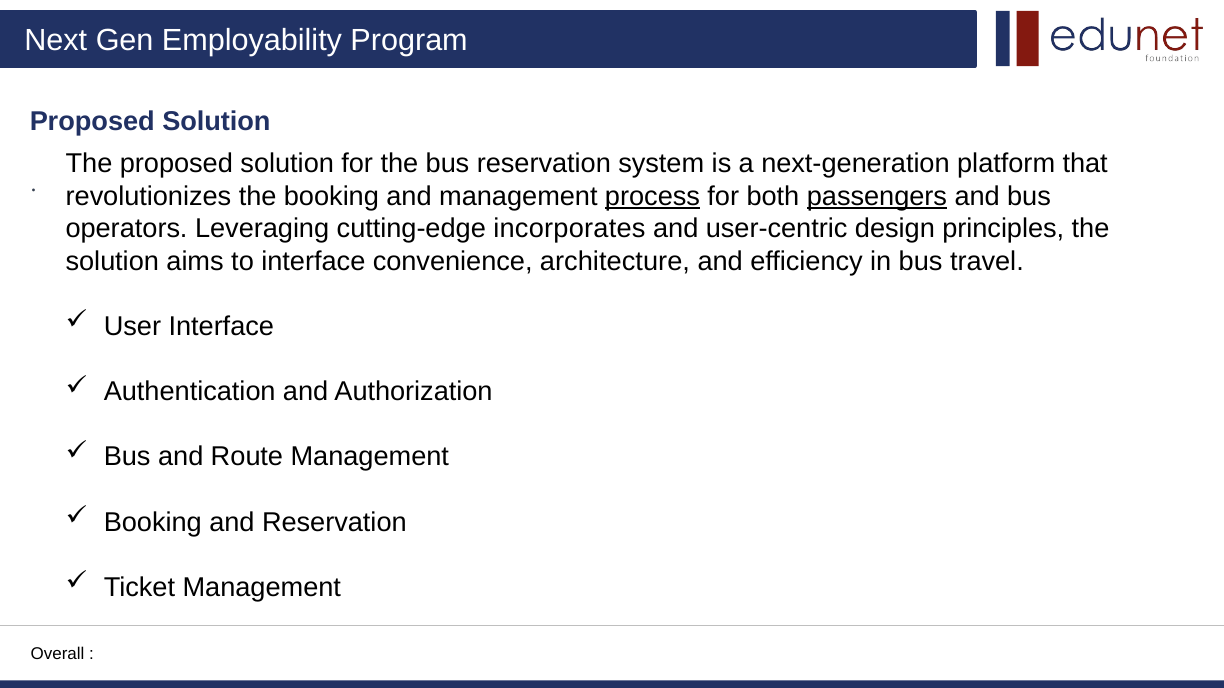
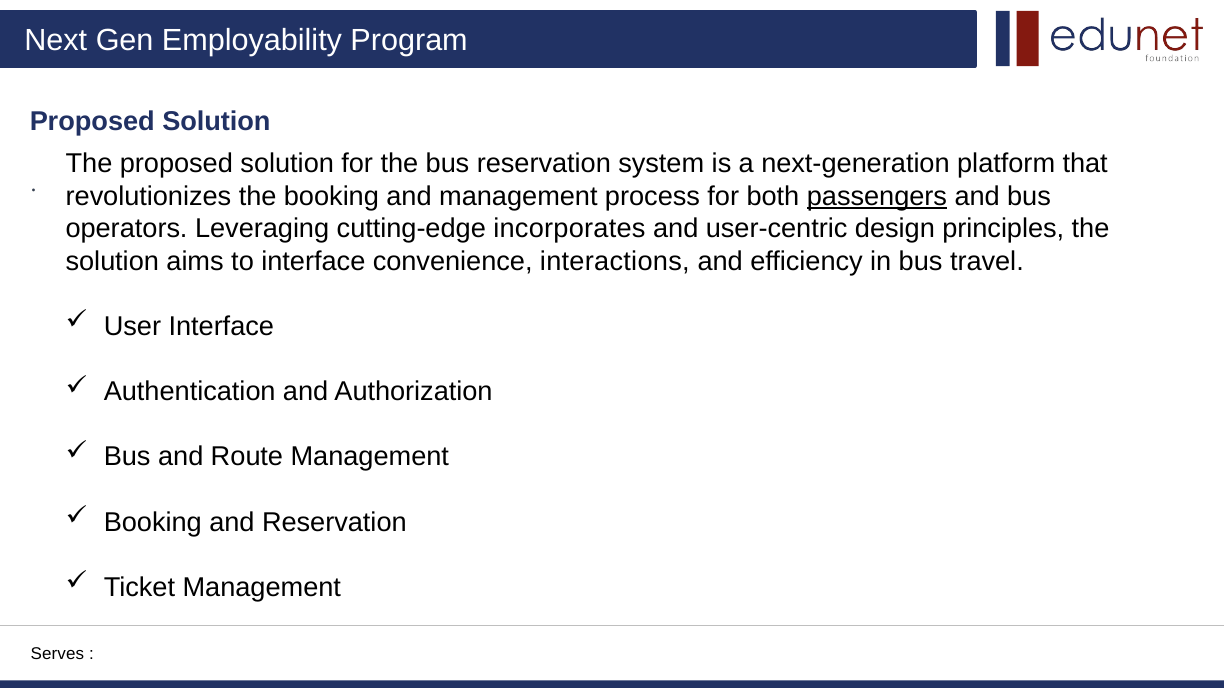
process underline: present -> none
architecture: architecture -> interactions
Overall: Overall -> Serves
